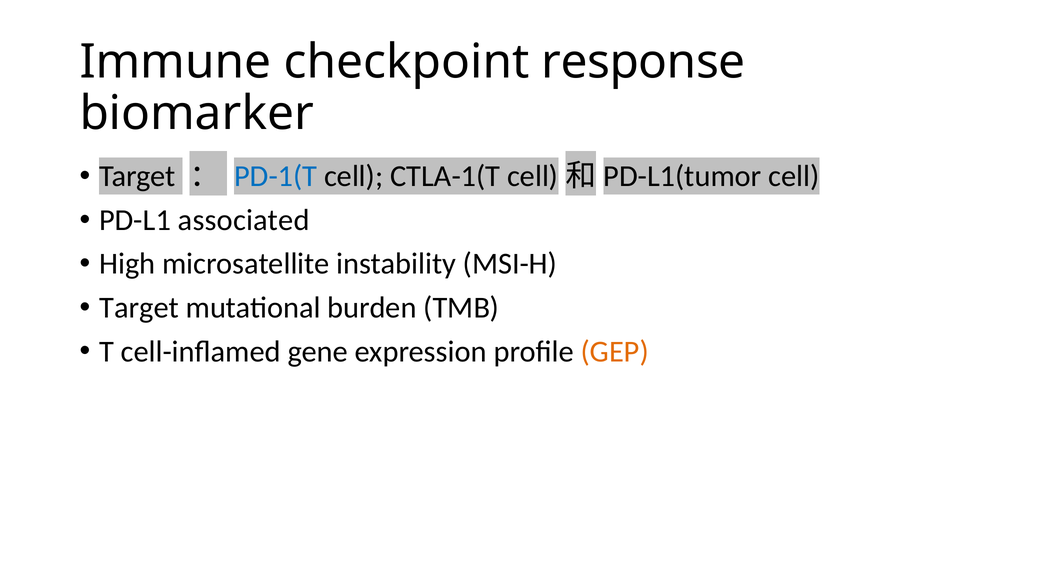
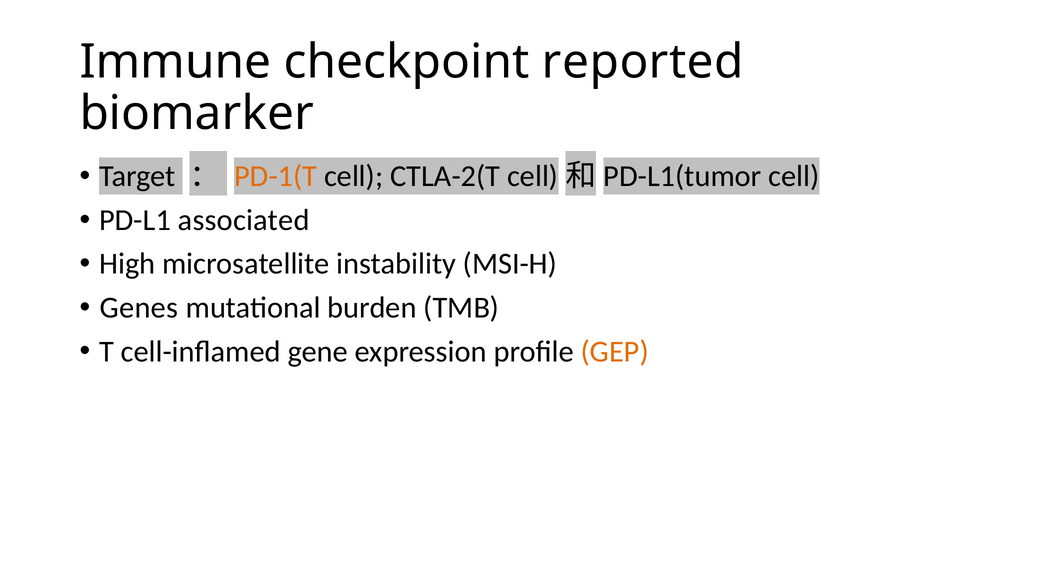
response: response -> reported
PD-1(T colour: blue -> orange
CTLA-1(T: CTLA-1(T -> CTLA-2(T
Target at (139, 308): Target -> Genes
